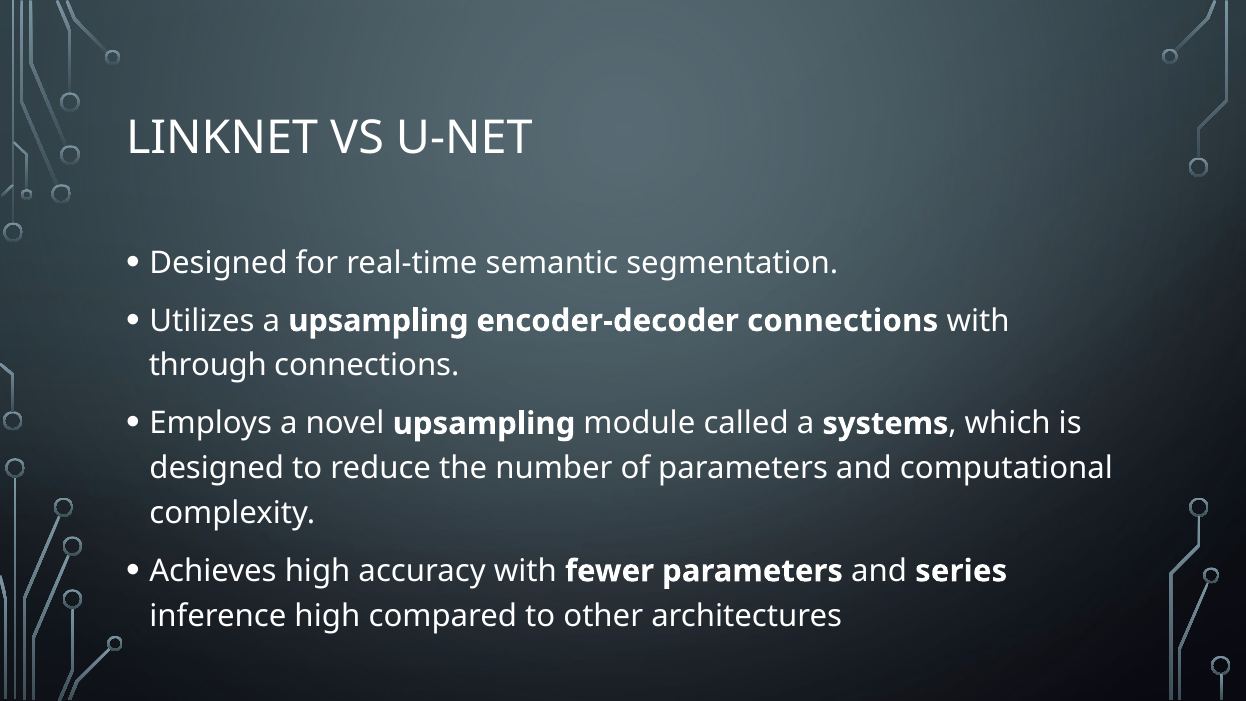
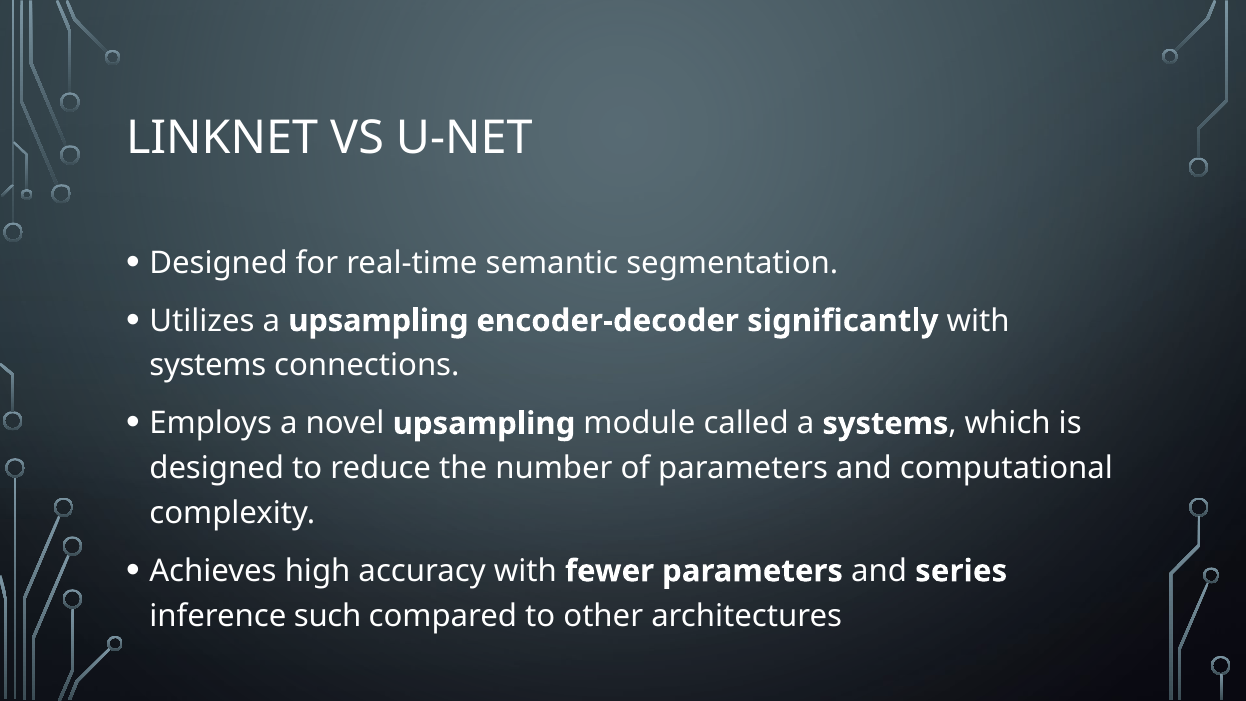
encoder-decoder connections: connections -> significantly
through at (208, 366): through -> systems
inference high: high -> such
